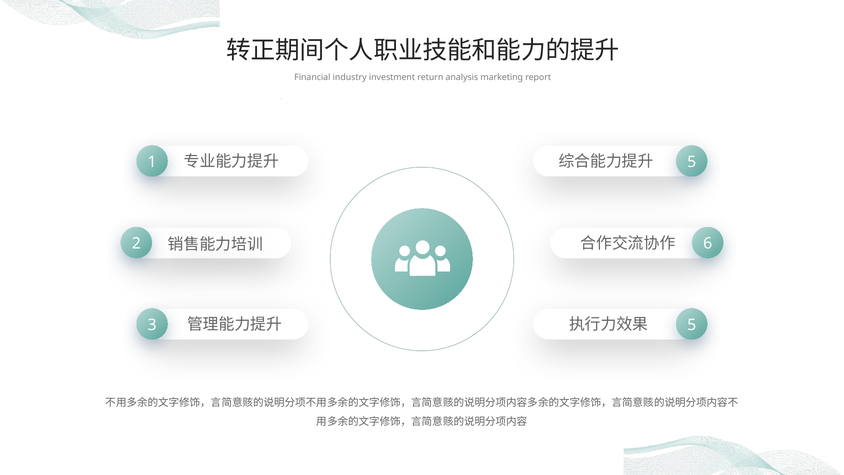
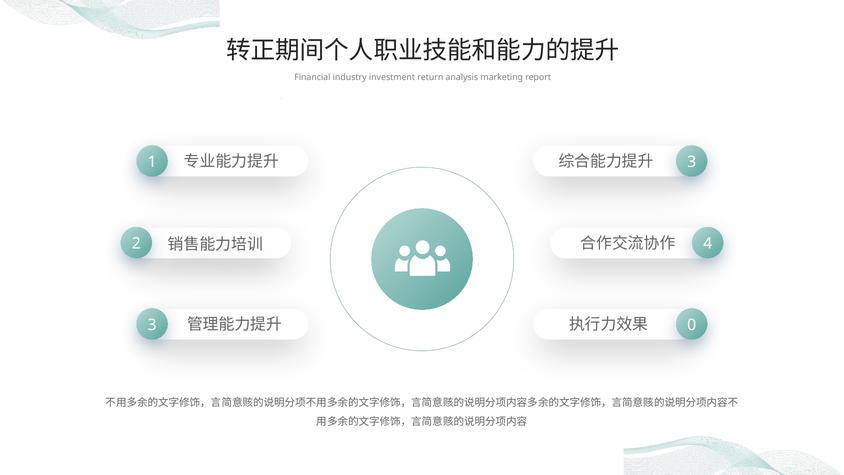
5 at (692, 162): 5 -> 3
6: 6 -> 4
5 at (692, 325): 5 -> 0
